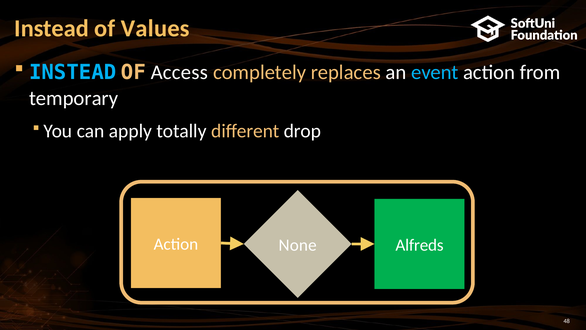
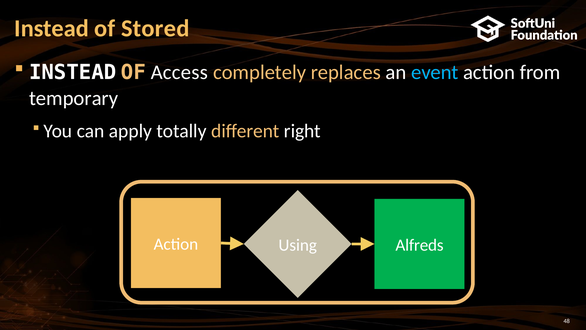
Values: Values -> Stored
INSTEAD at (73, 72) colour: light blue -> white
drop: drop -> right
None: None -> Using
